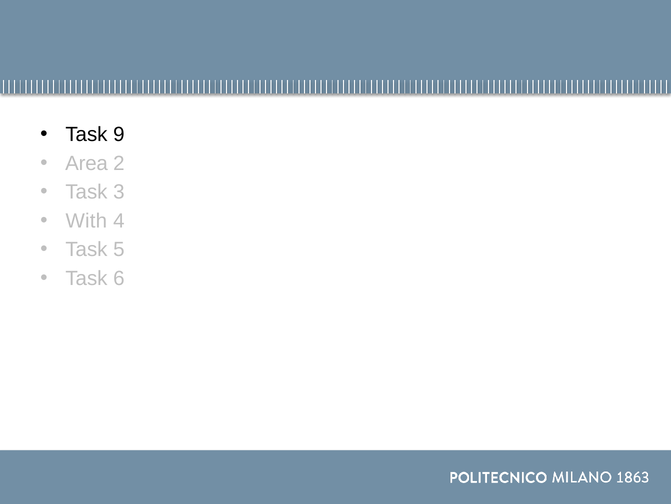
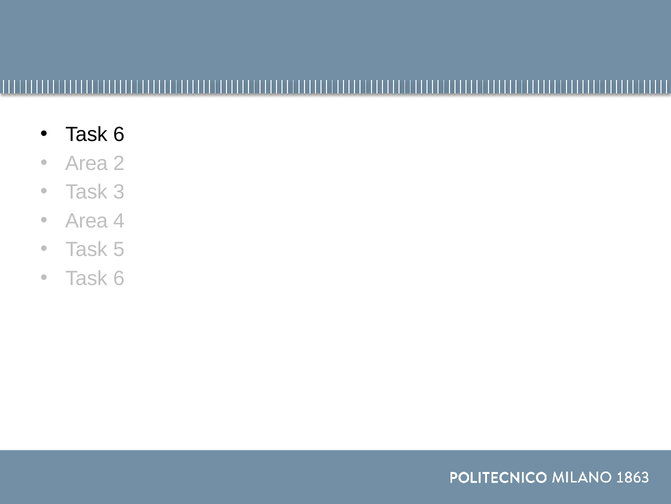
9 at (119, 135): 9 -> 6
With at (86, 221): With -> Area
